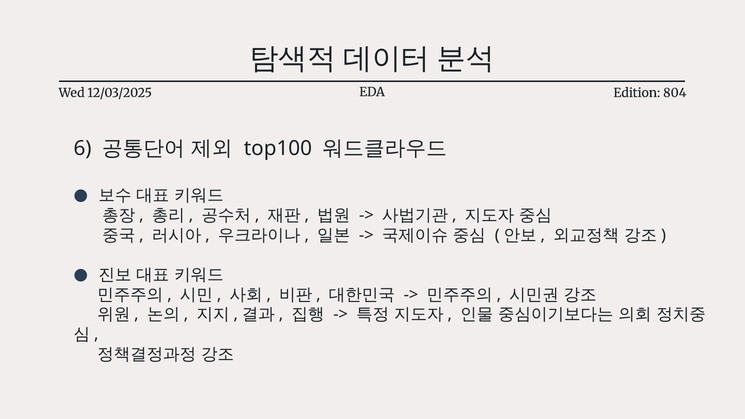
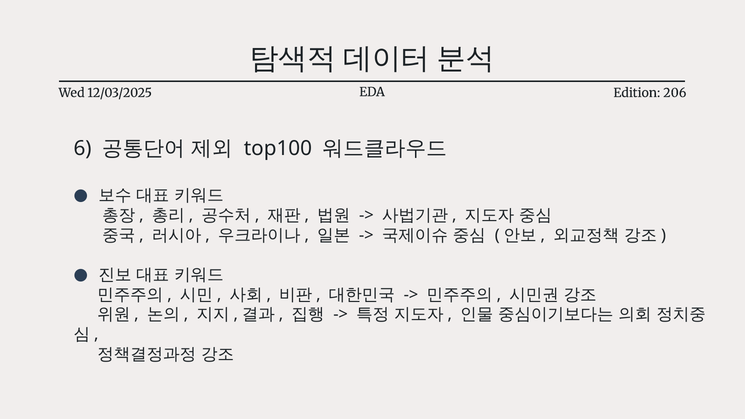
804: 804 -> 206
